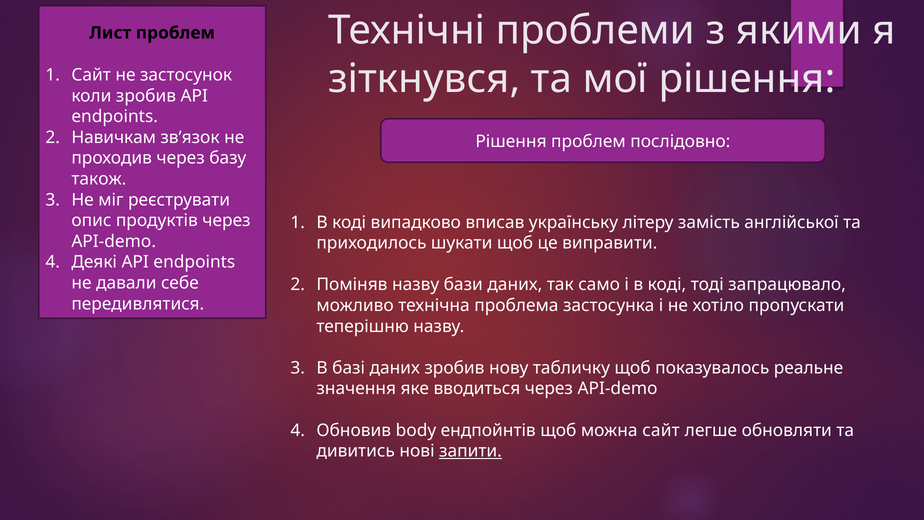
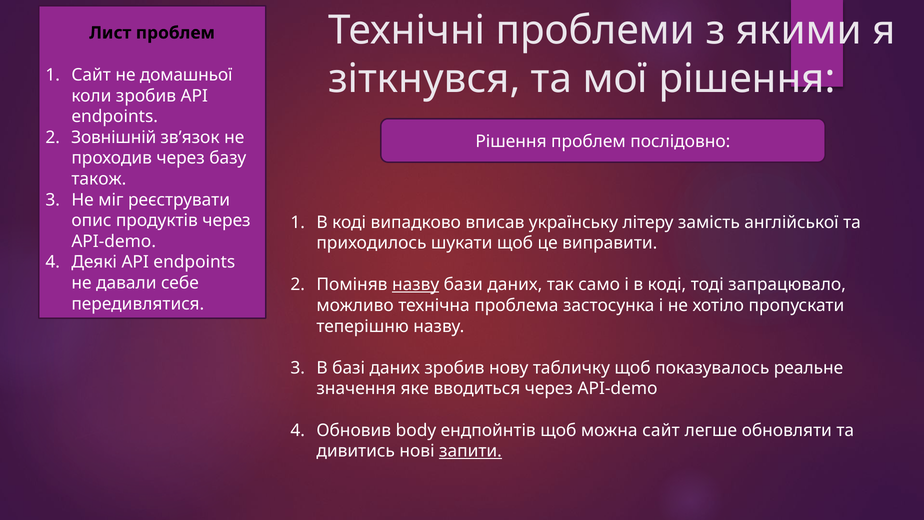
застосунок: застосунок -> домашньої
Навичкам: Навичкам -> Зовнішній
назву at (416, 285) underline: none -> present
